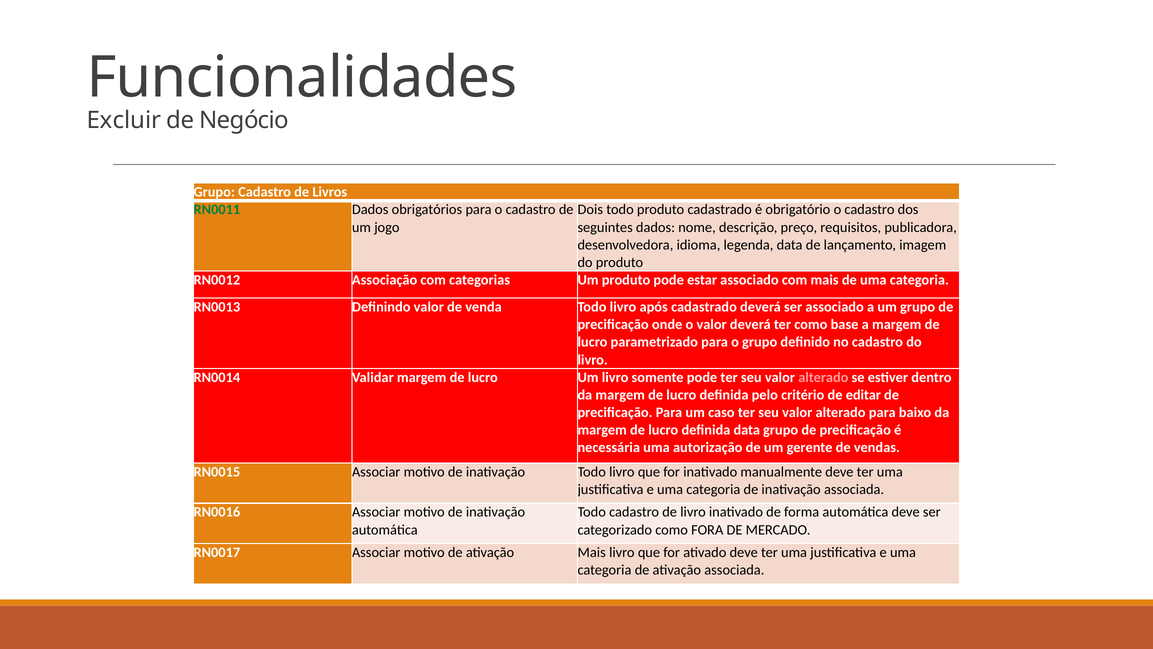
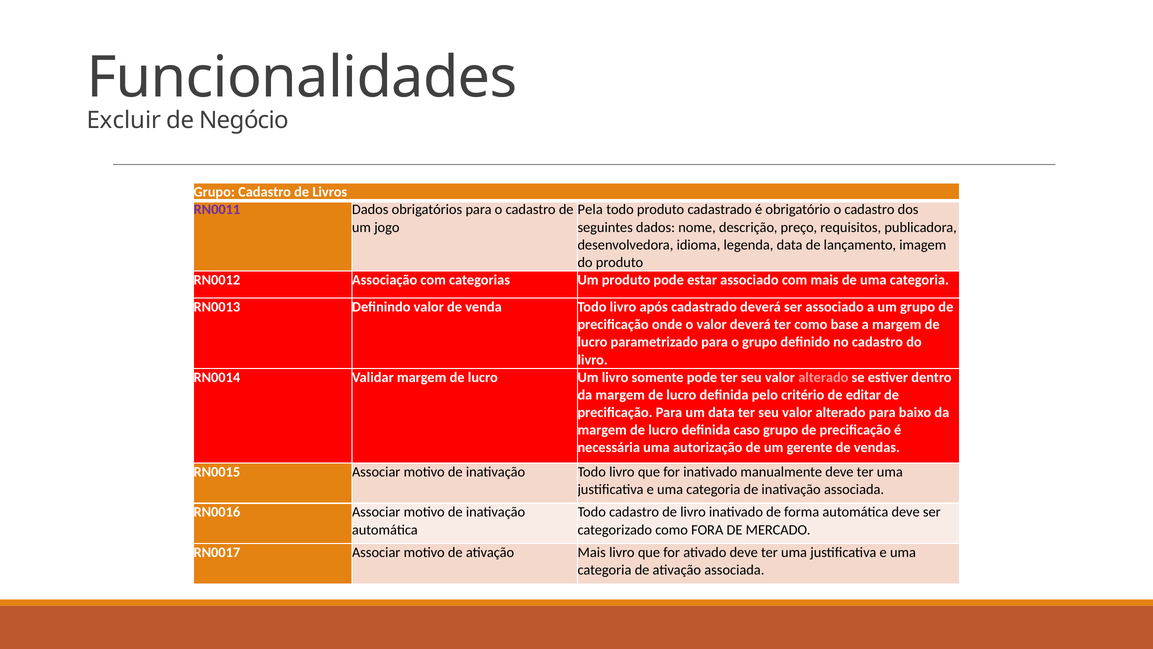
RN0011 colour: green -> purple
Dois: Dois -> Pela
um caso: caso -> data
definida data: data -> caso
